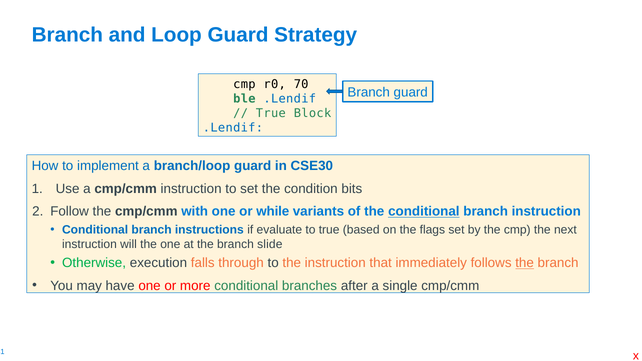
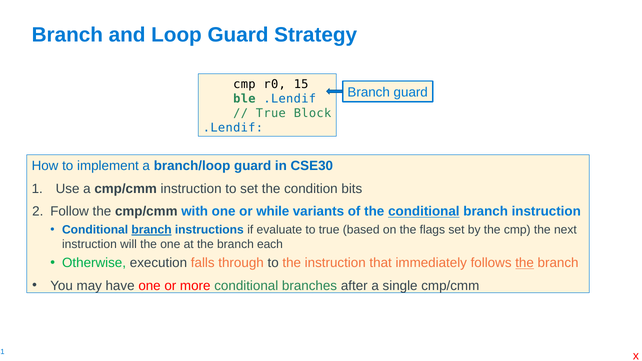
70: 70 -> 15
branch at (152, 230) underline: none -> present
slide: slide -> each
